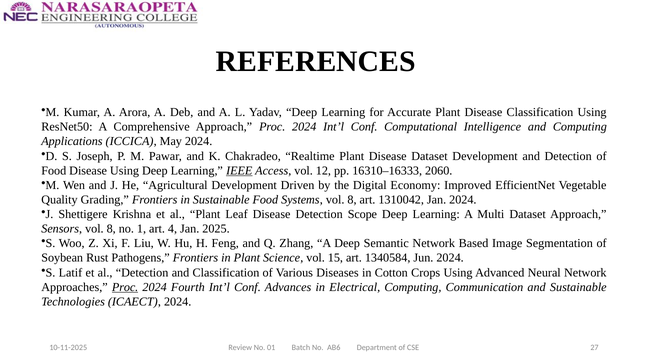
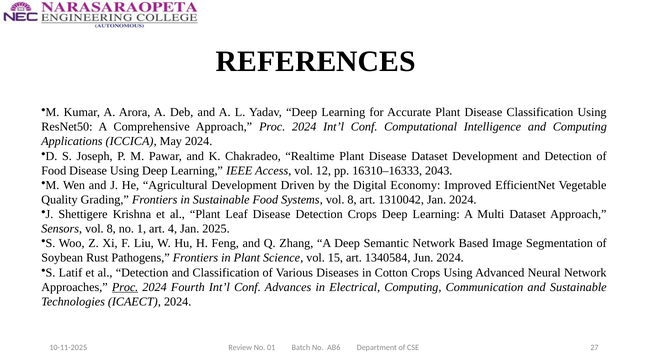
IEEE underline: present -> none
2060: 2060 -> 2043
Detection Scope: Scope -> Crops
